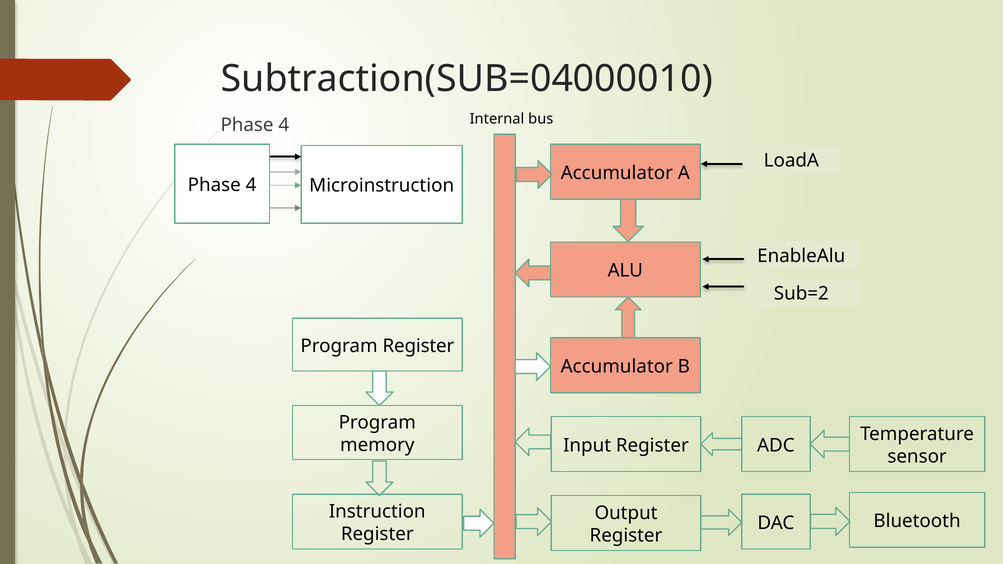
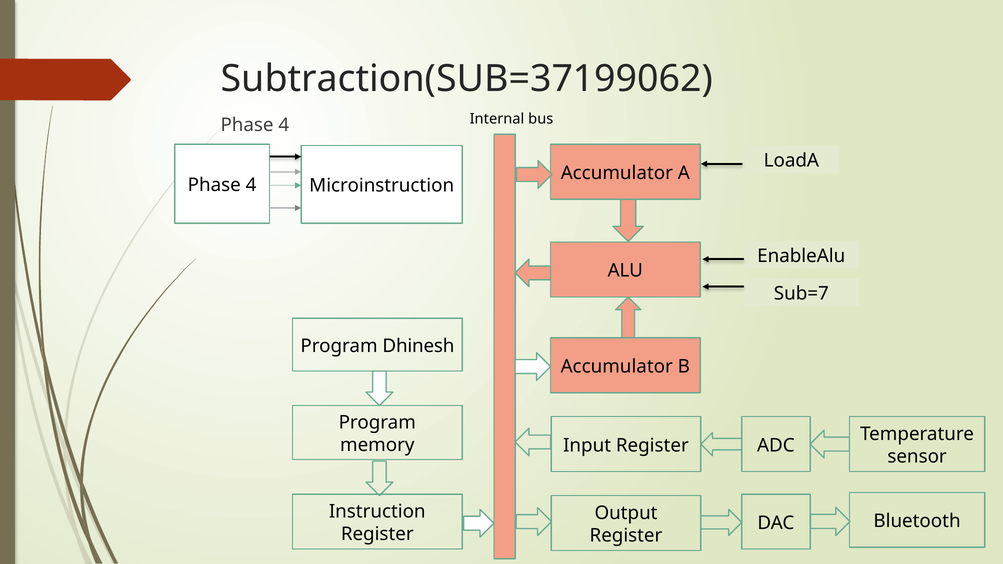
Subtraction(SUB=04000010: Subtraction(SUB=04000010 -> Subtraction(SUB=37199062
Sub=2: Sub=2 -> Sub=7
Program Register: Register -> Dhinesh
